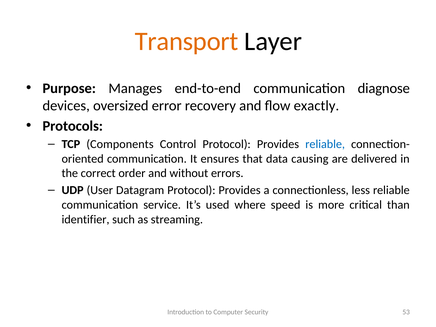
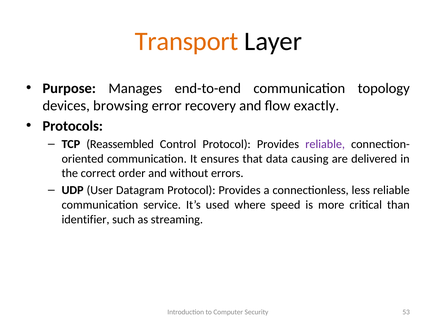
diagnose: diagnose -> topology
oversized: oversized -> browsing
Components: Components -> Reassembled
reliable at (325, 144) colour: blue -> purple
